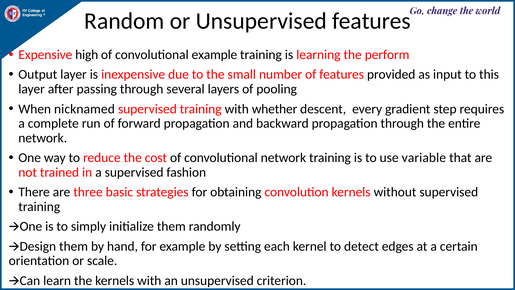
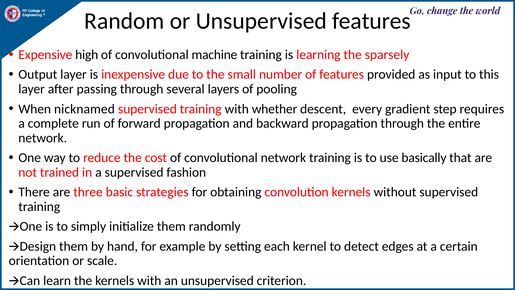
convolutional example: example -> machine
perform: perform -> sparsely
variable: variable -> basically
